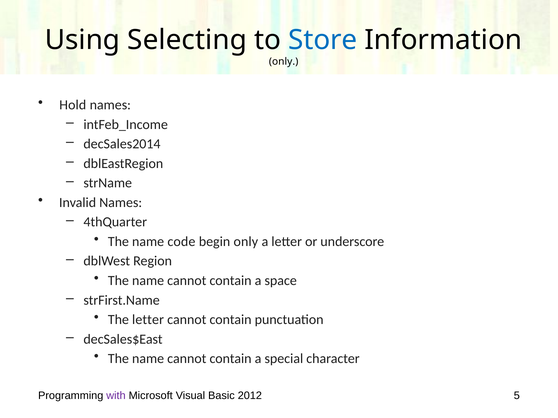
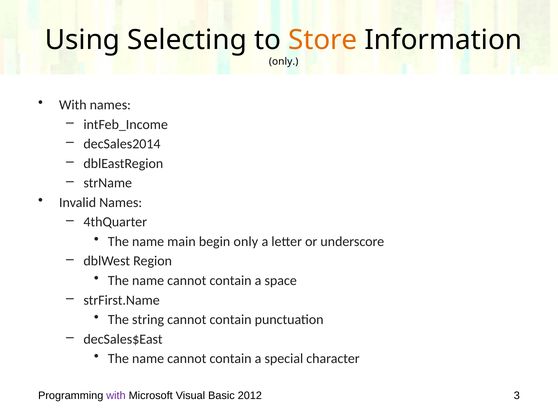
Store colour: blue -> orange
Hold at (73, 105): Hold -> With
code: code -> main
The letter: letter -> string
5: 5 -> 3
